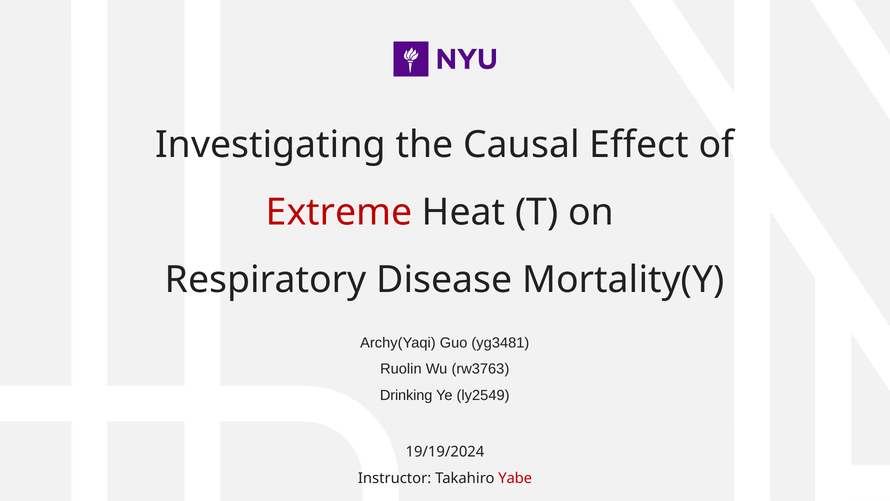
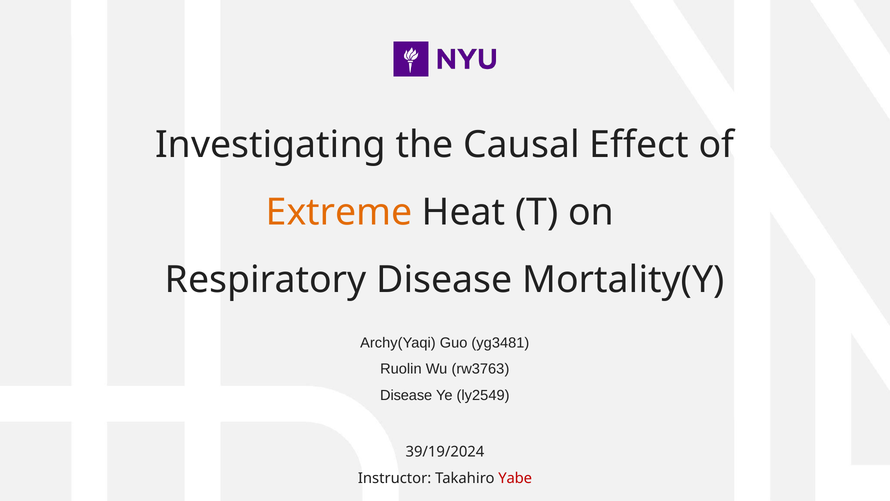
Extreme colour: red -> orange
Drinking at (406, 395): Drinking -> Disease
19/19/2024: 19/19/2024 -> 39/19/2024
